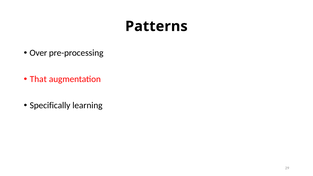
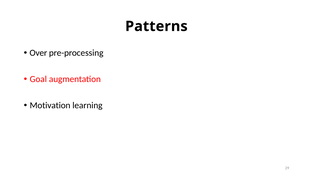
That: That -> Goal
Specifically: Specifically -> Motivation
